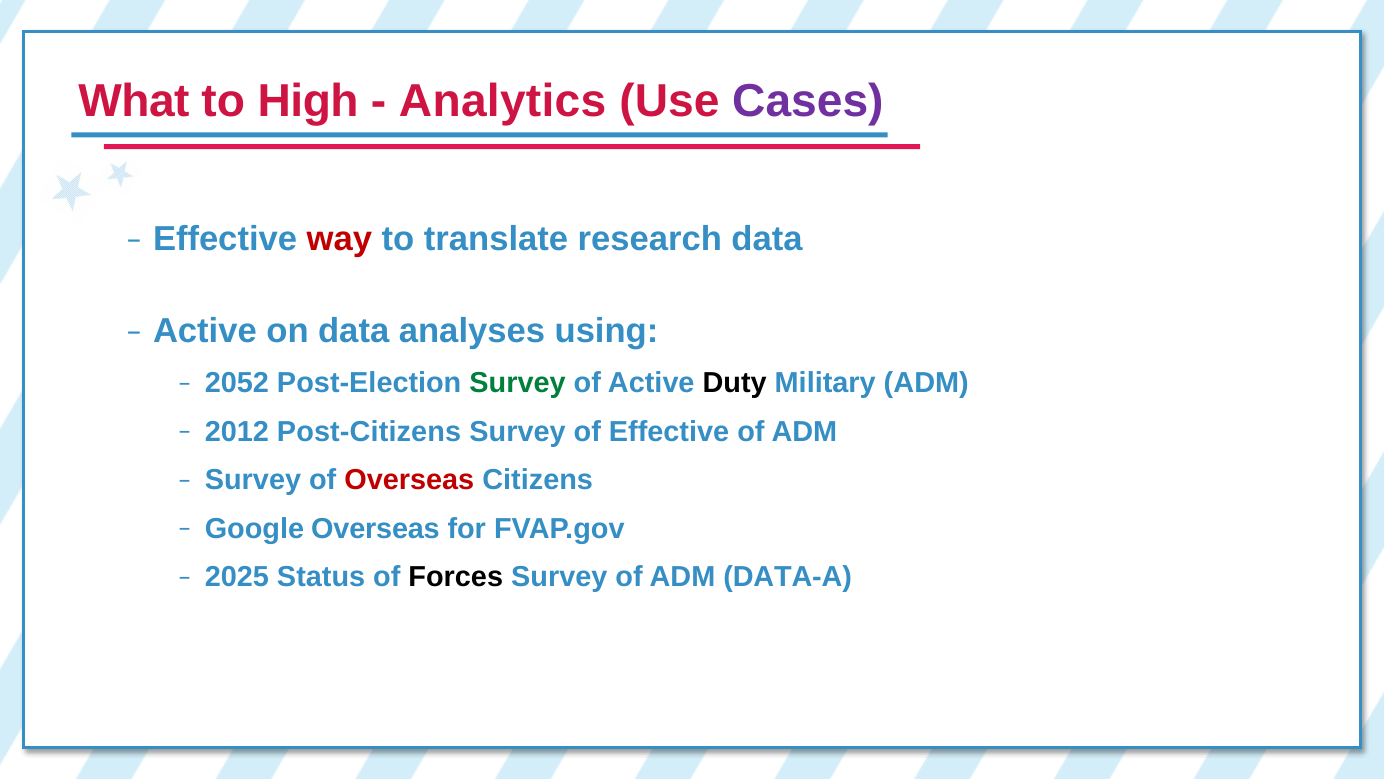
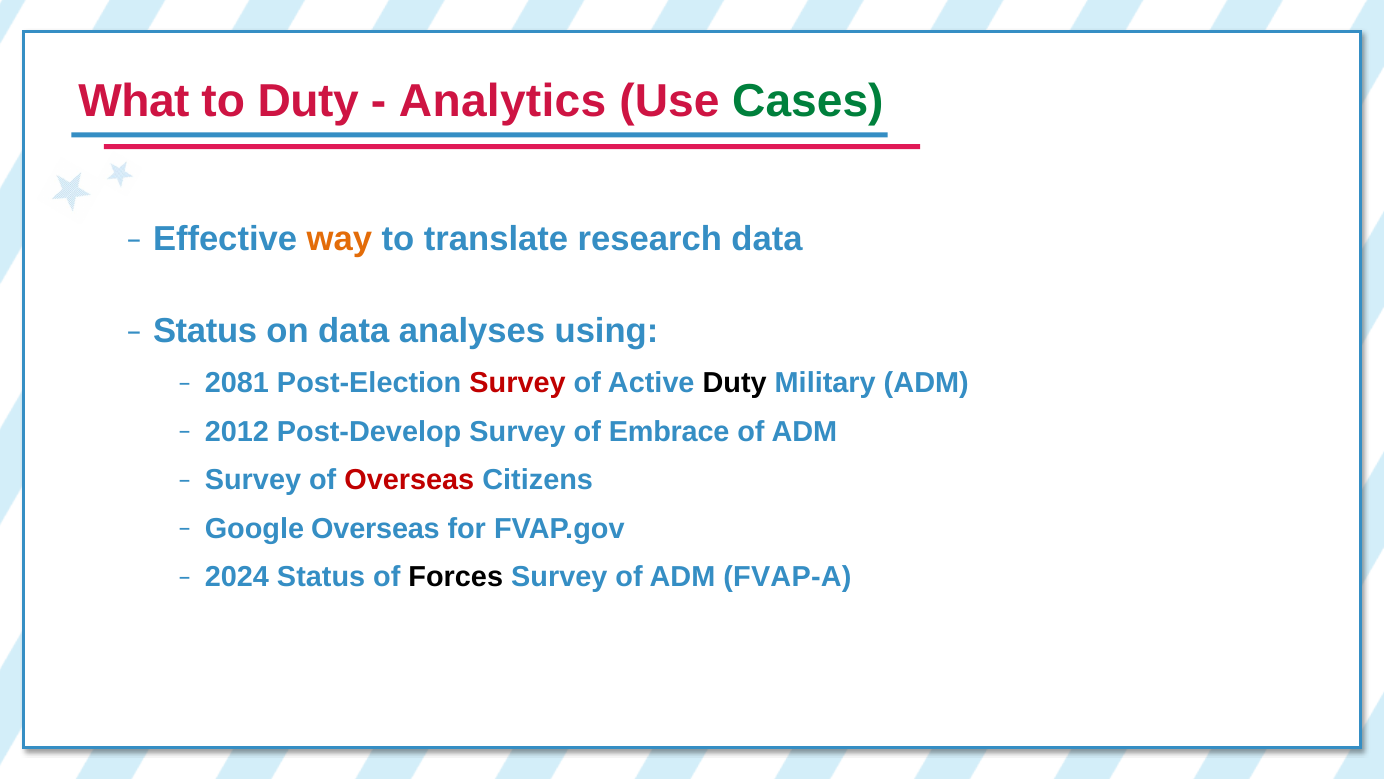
to High: High -> Duty
Cases colour: purple -> green
way colour: red -> orange
Active at (205, 331): Active -> Status
2052: 2052 -> 2081
Survey at (518, 383) colour: green -> red
Post-Citizens: Post-Citizens -> Post-Develop
of Effective: Effective -> Embrace
2025: 2025 -> 2024
DATA-A: DATA-A -> FVAP-A
